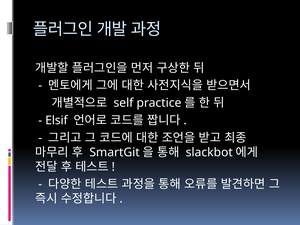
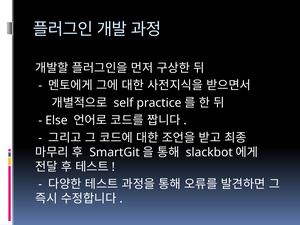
Elsif: Elsif -> Else
